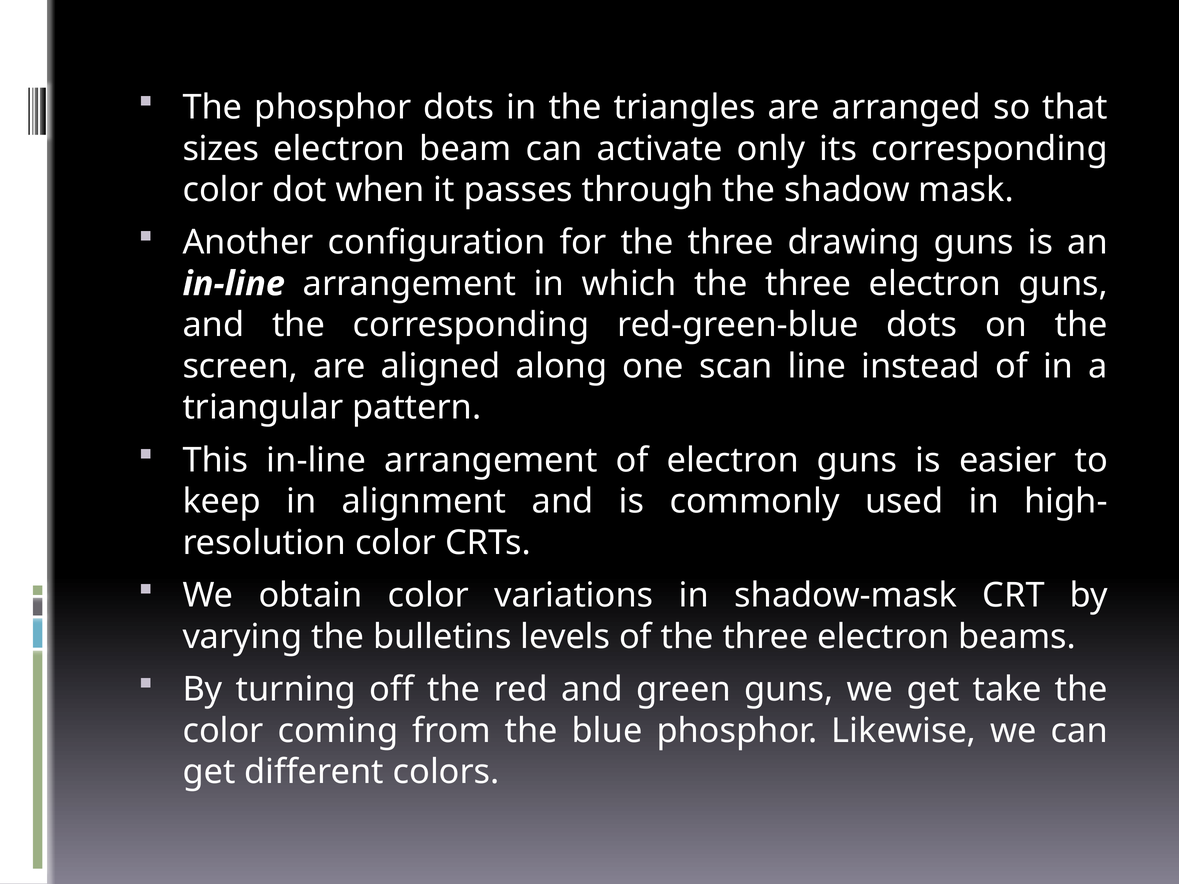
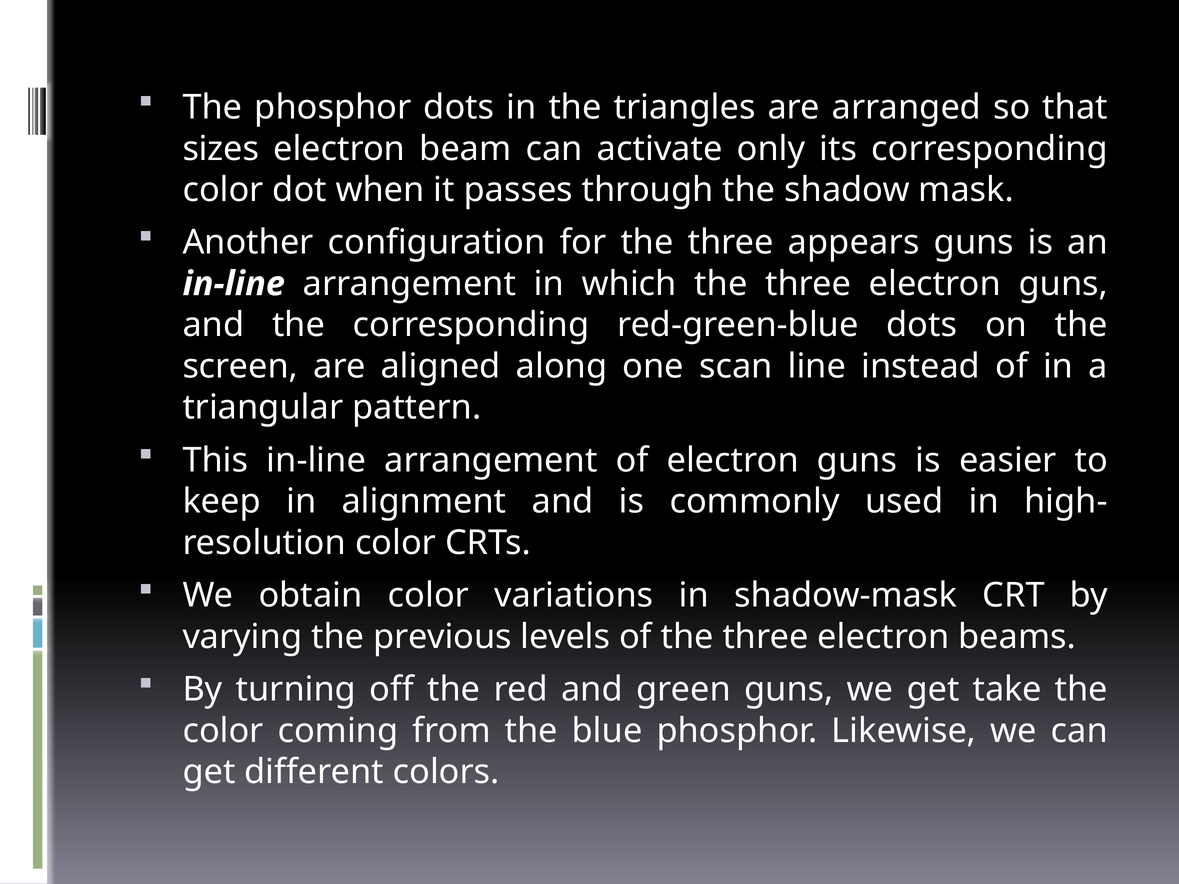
drawing: drawing -> appears
bulletins: bulletins -> previous
